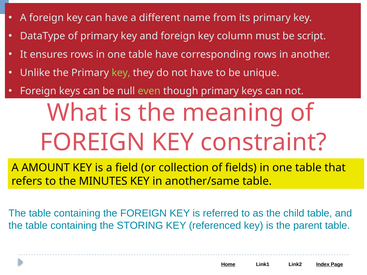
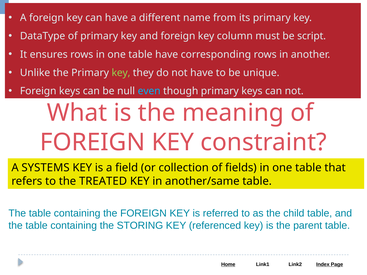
even colour: light green -> light blue
AMOUNT: AMOUNT -> SYSTEMS
MINUTES: MINUTES -> TREATED
